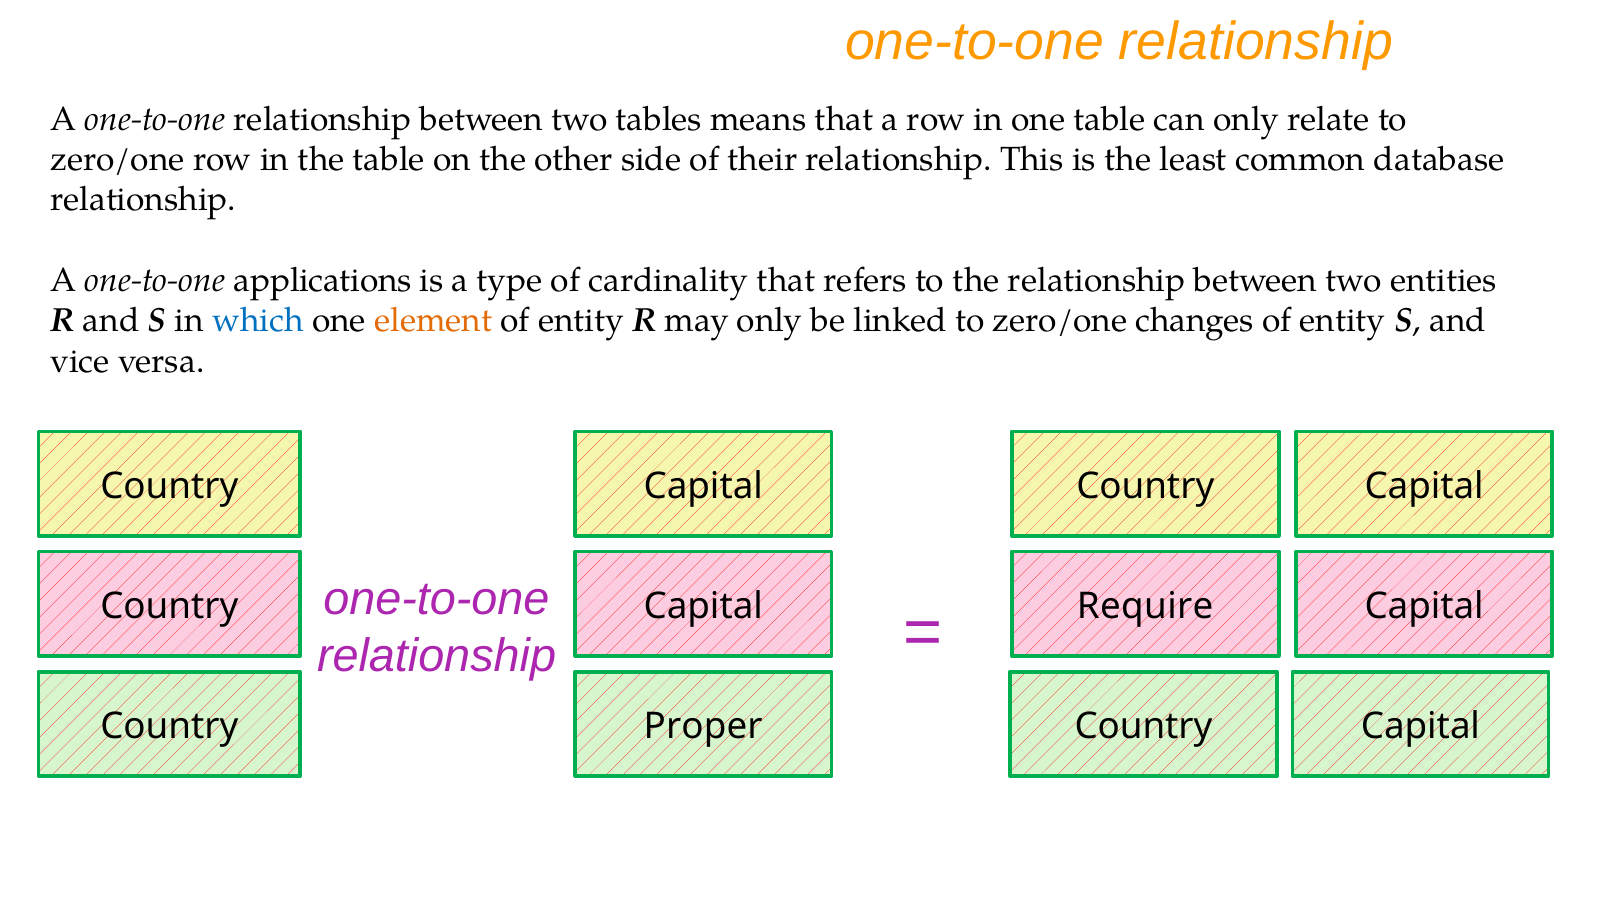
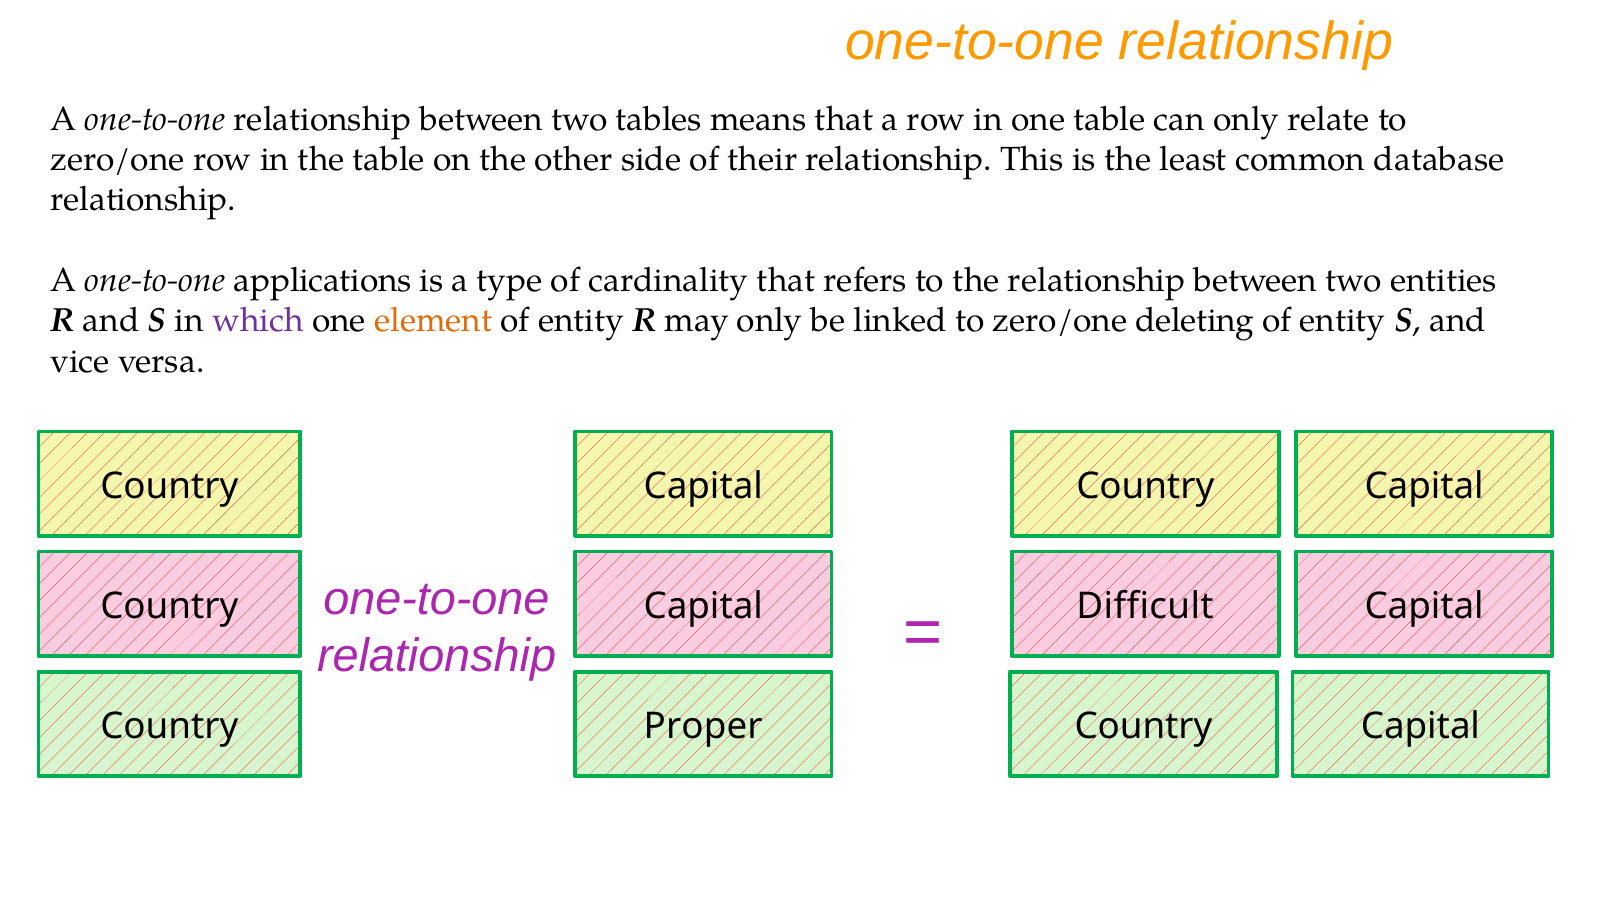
which colour: blue -> purple
changes: changes -> deleting
Require: Require -> Difficult
